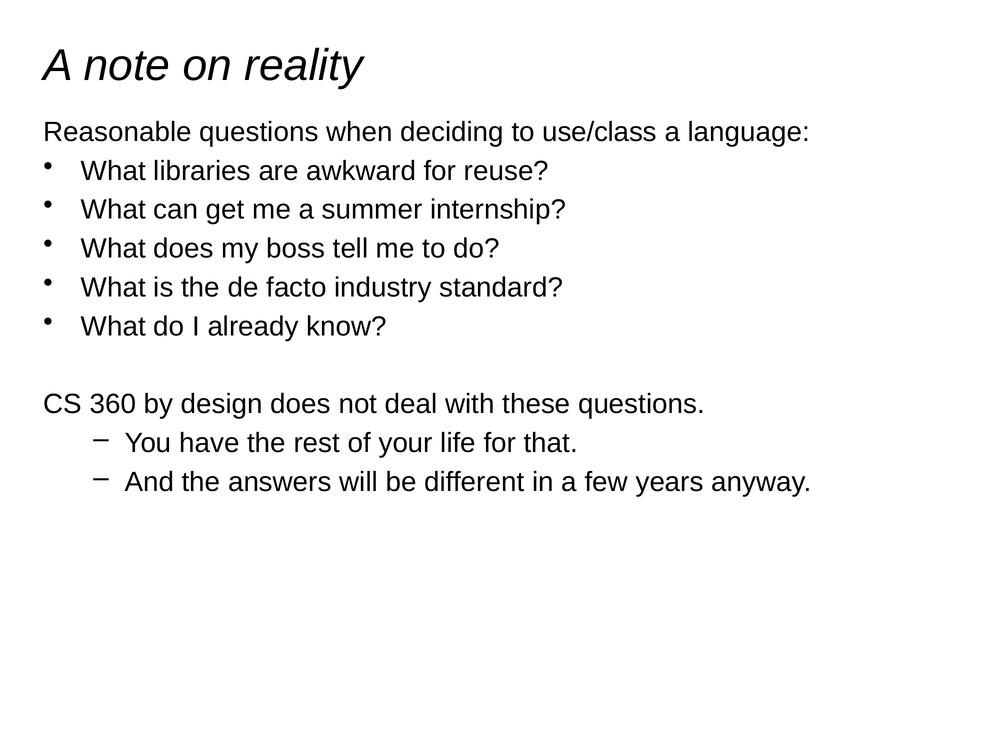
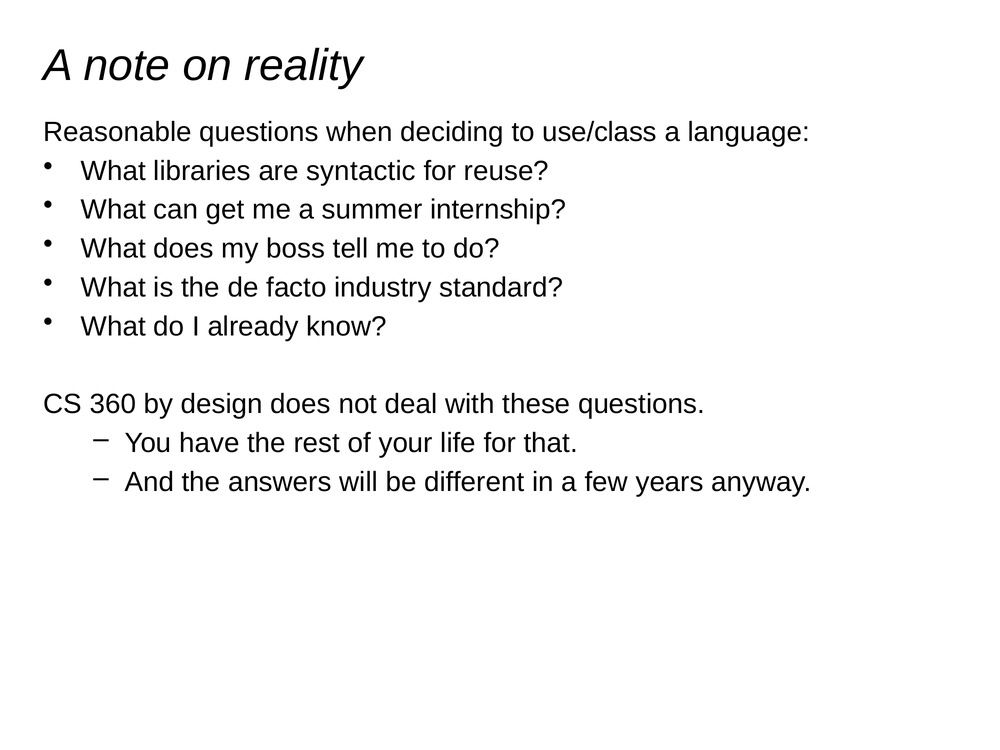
awkward: awkward -> syntactic
